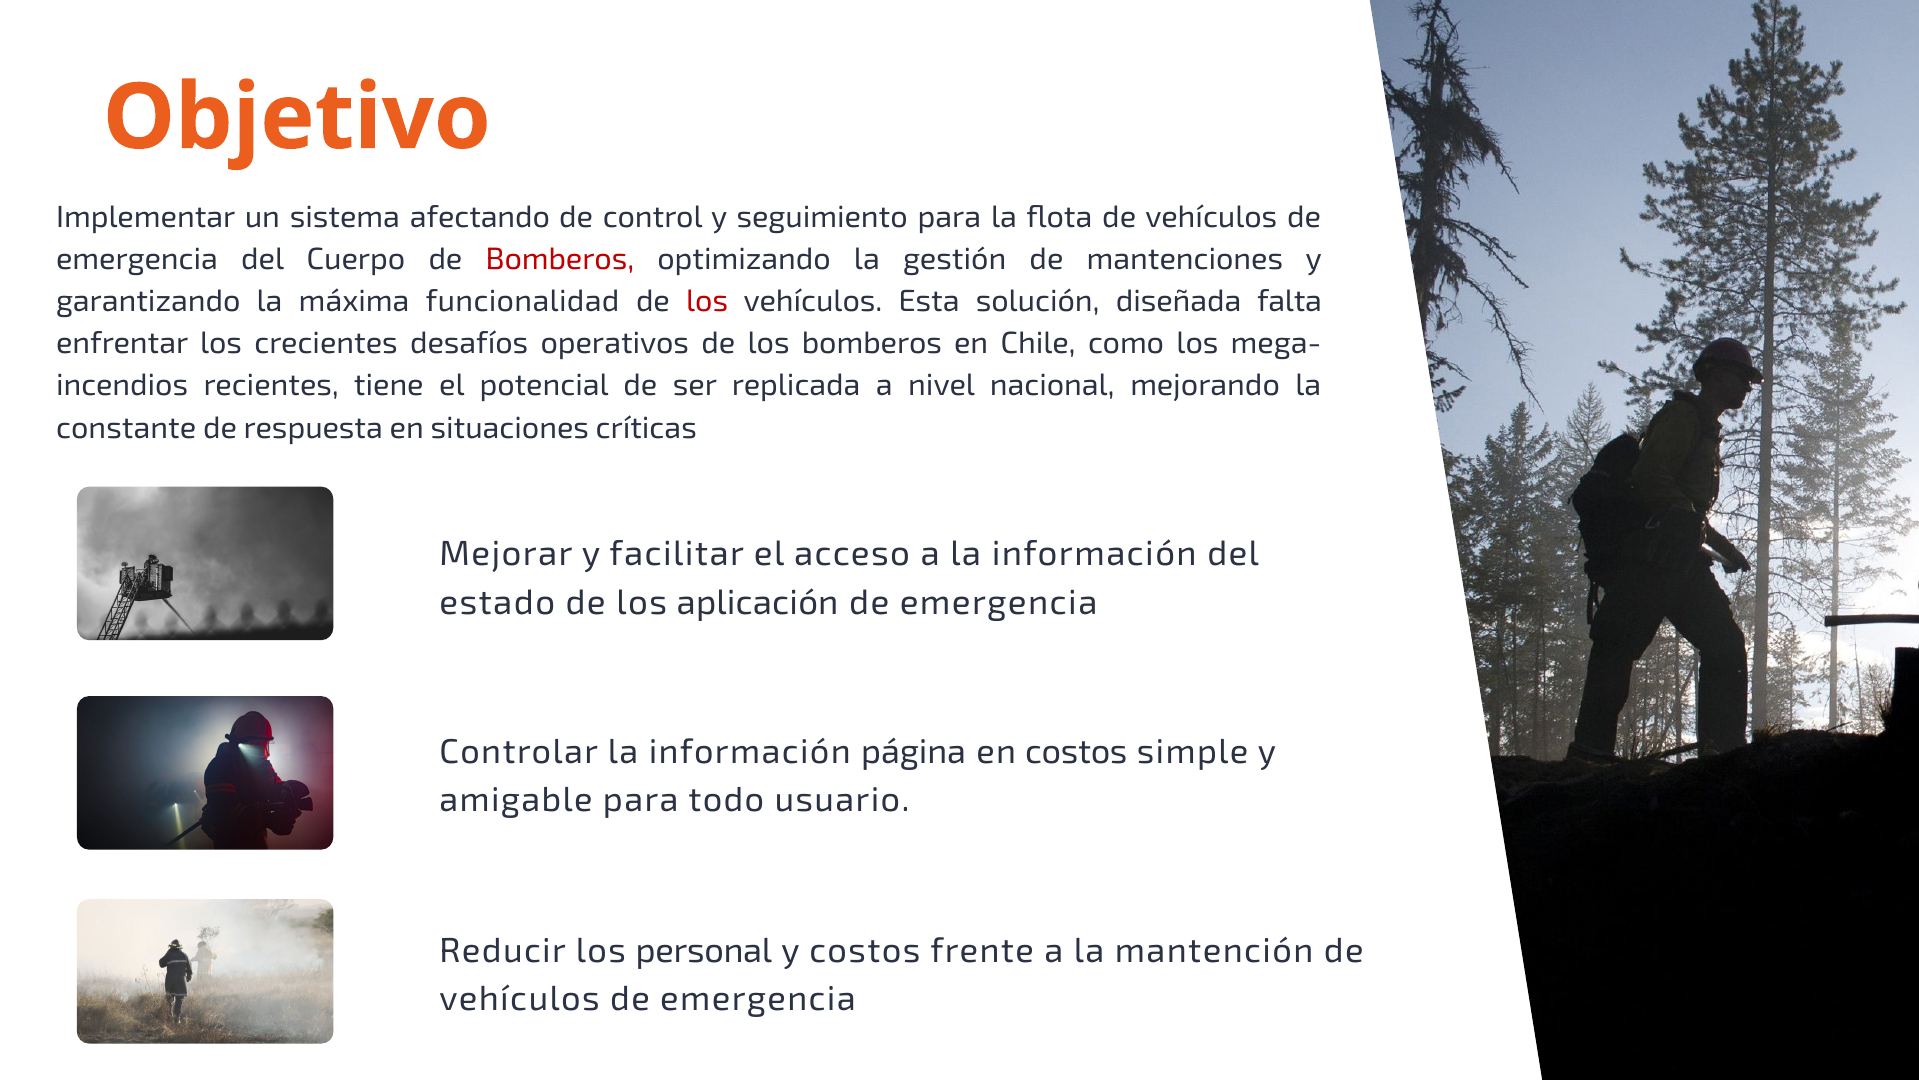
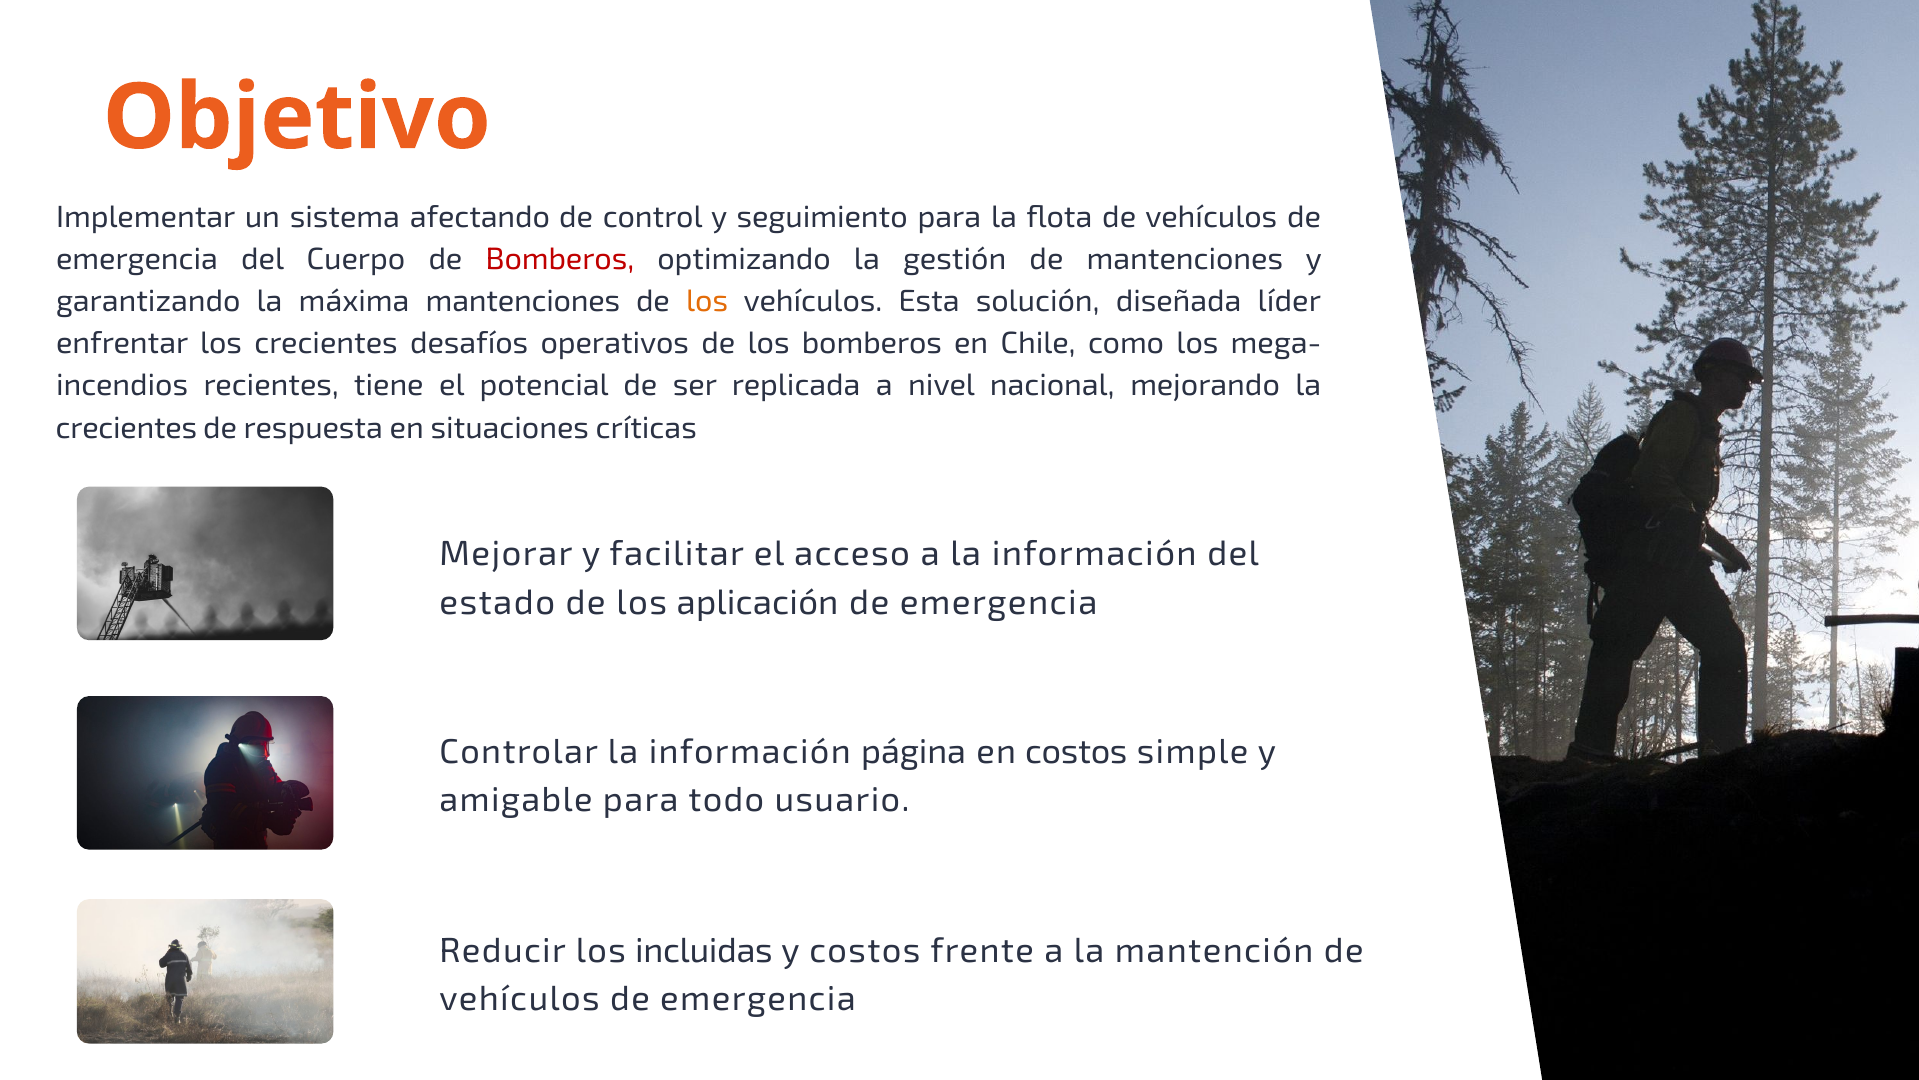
máxima funcionalidad: funcionalidad -> mantenciones
los at (707, 301) colour: red -> orange
falta: falta -> líder
constante at (126, 428): constante -> crecientes
personal: personal -> incluidas
